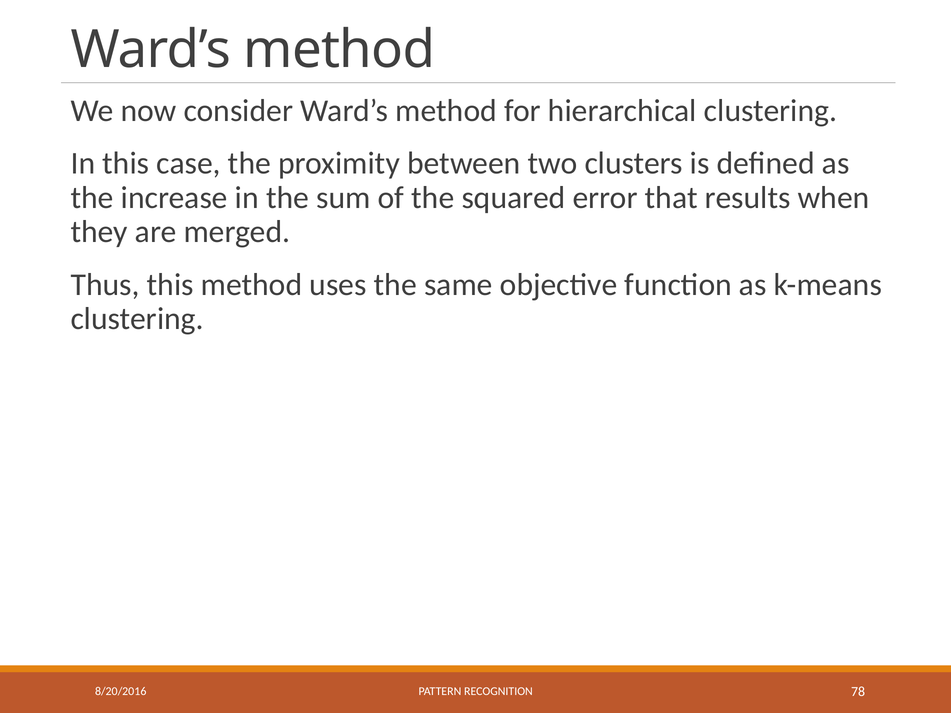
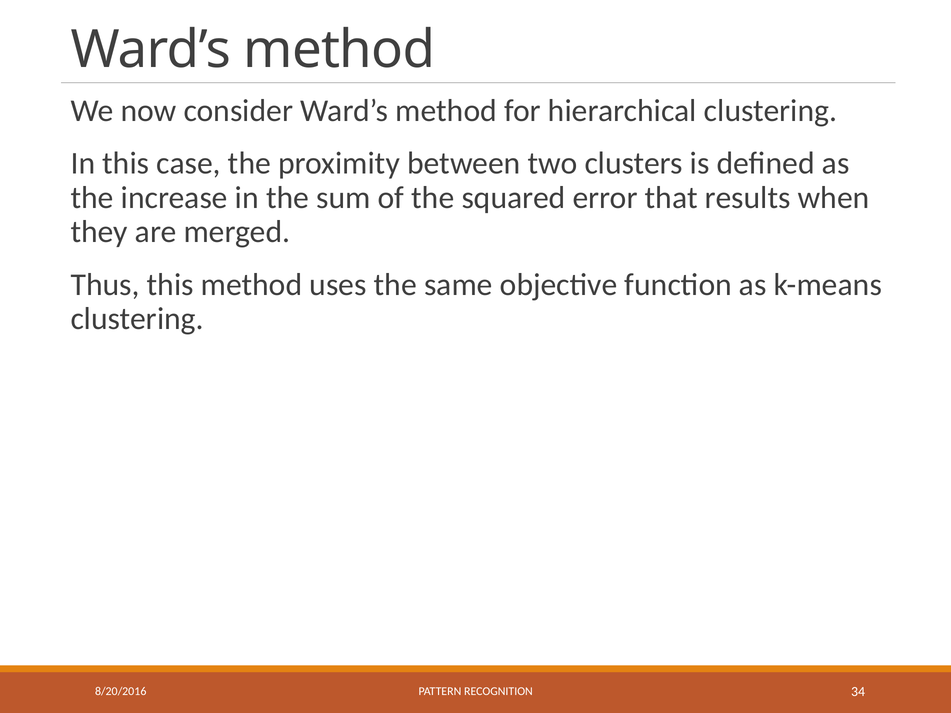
78: 78 -> 34
